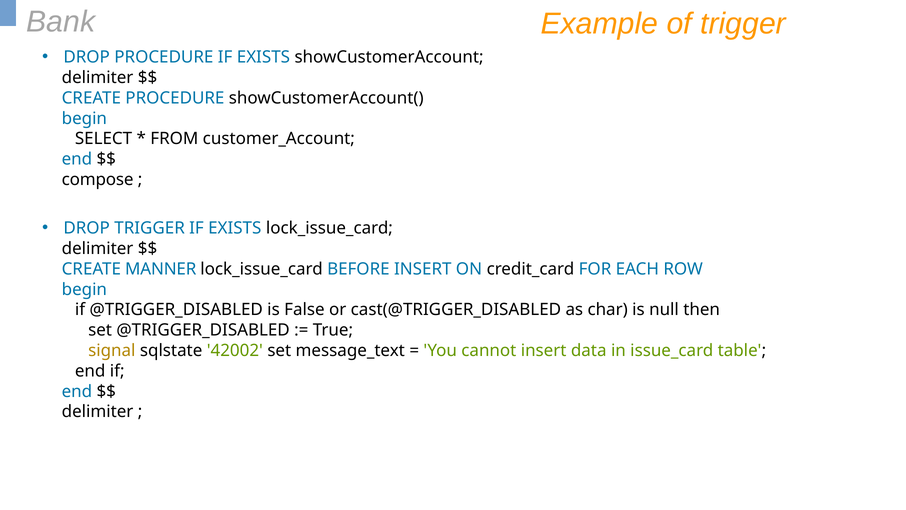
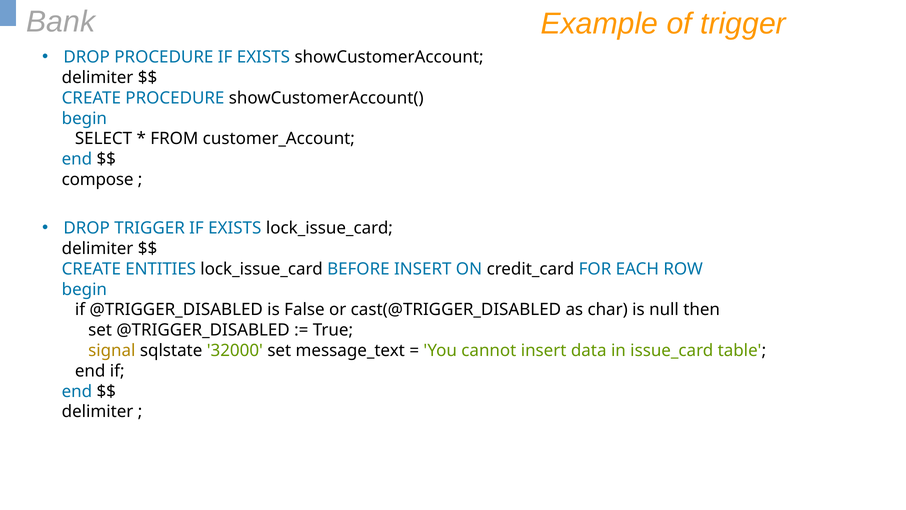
MANNER: MANNER -> ENTITIES
42002: 42002 -> 32000
